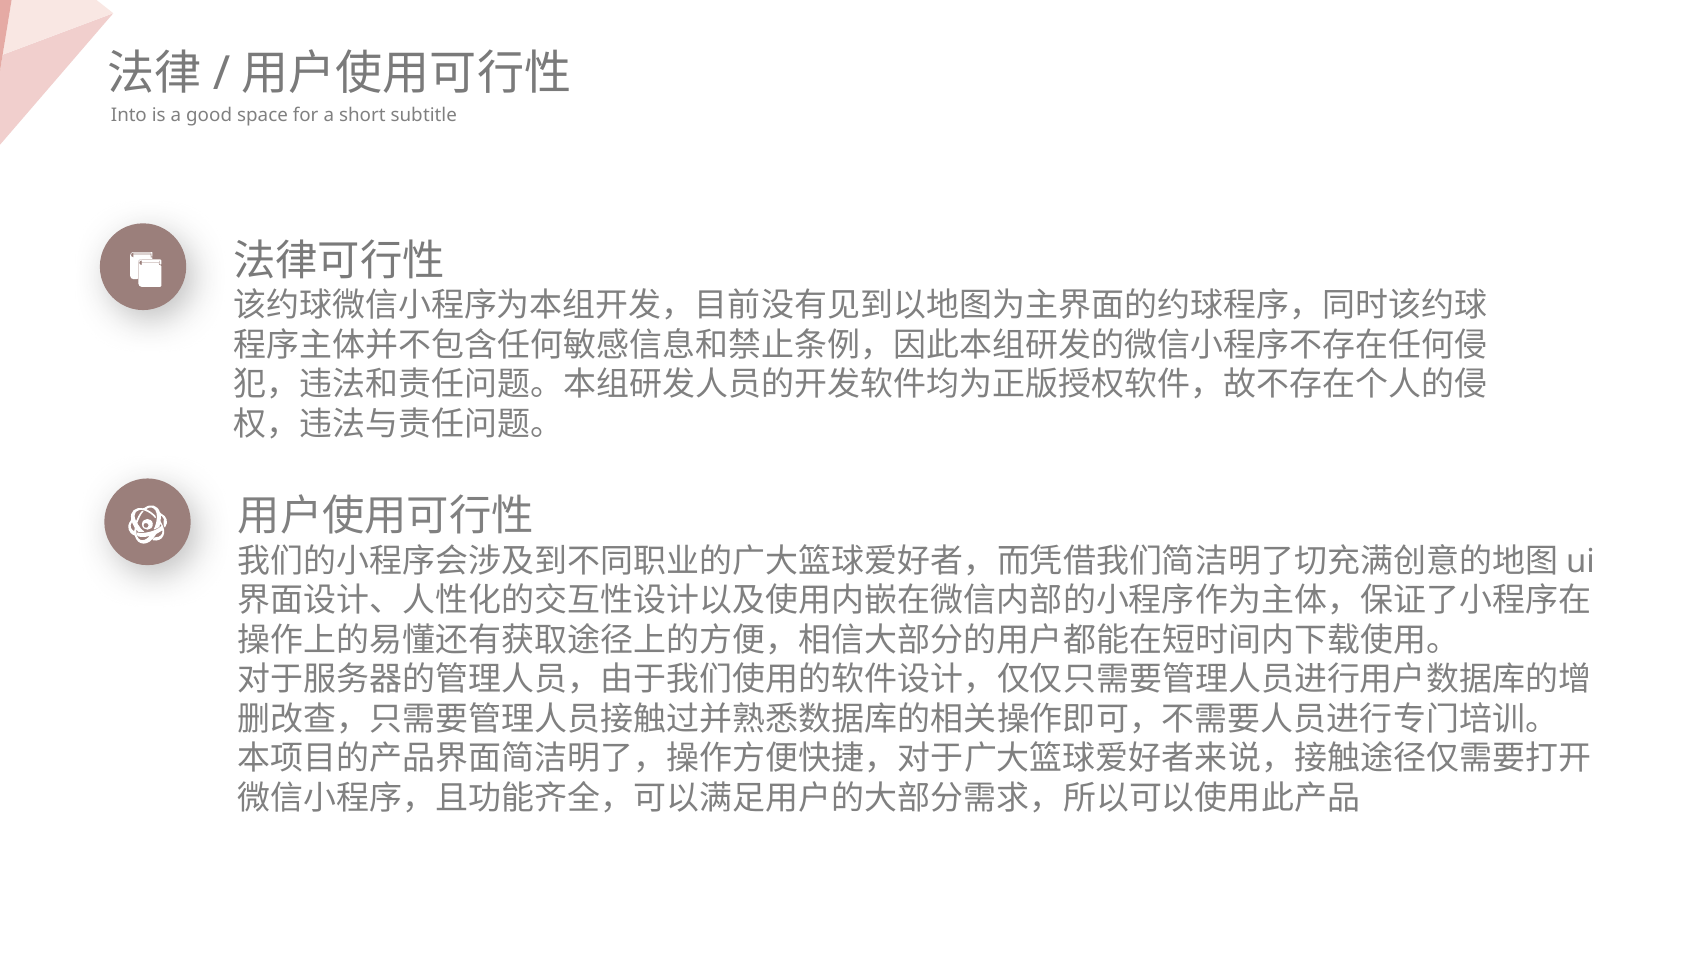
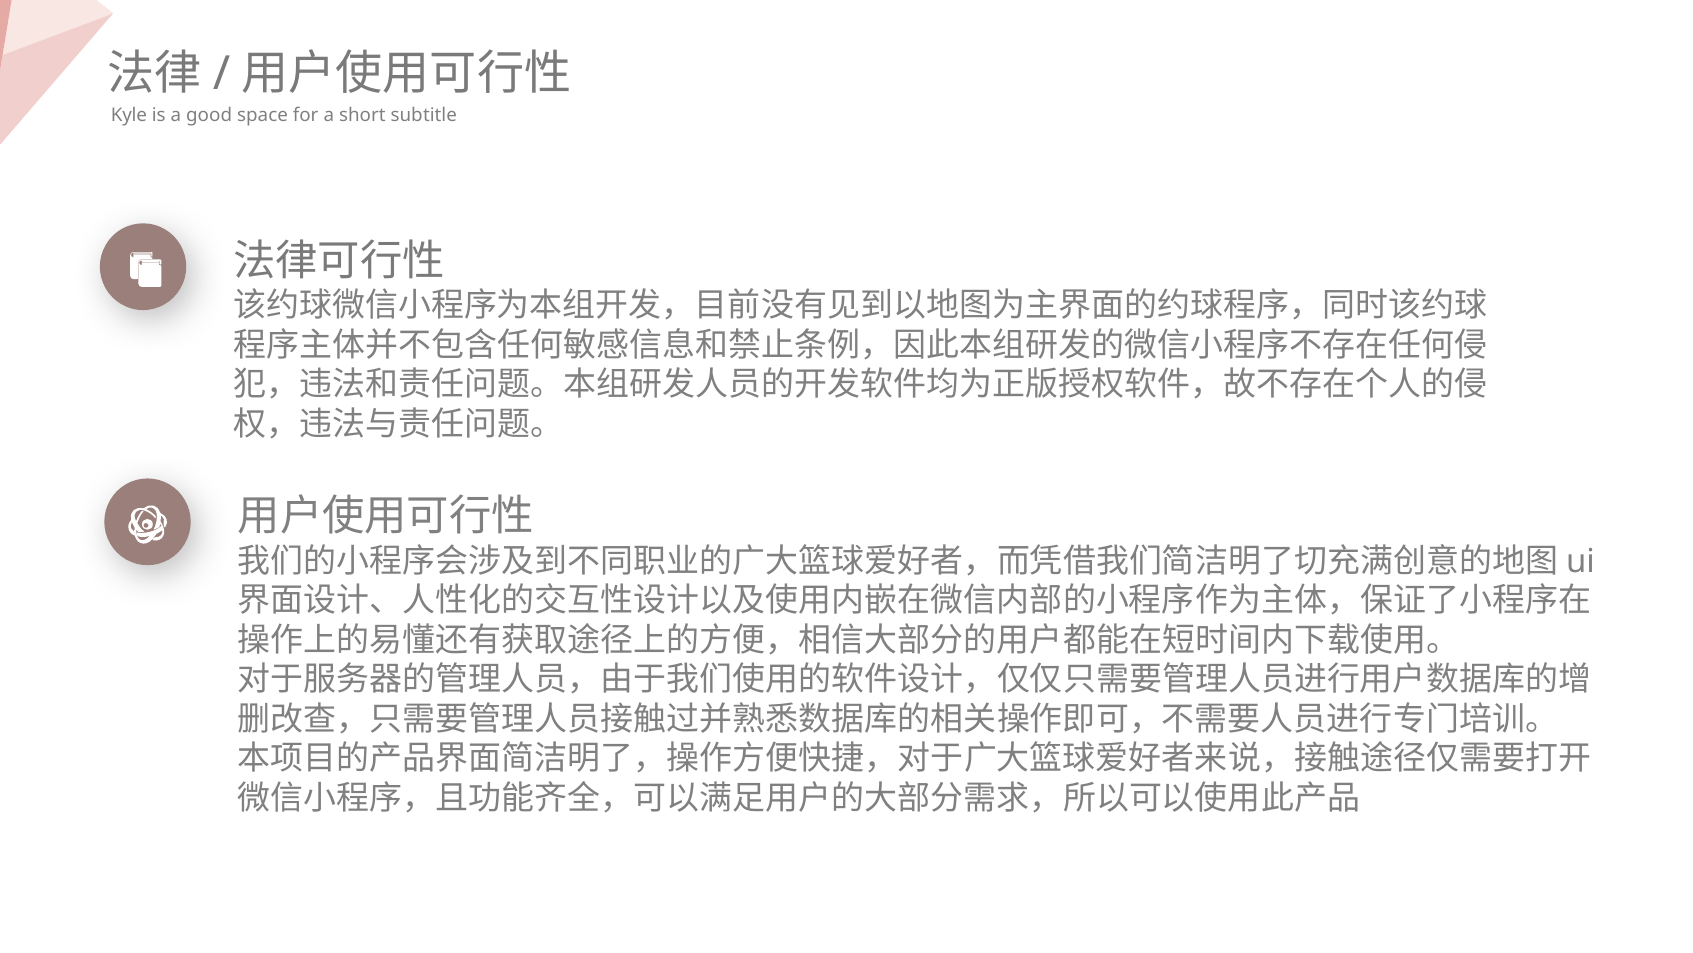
Into: Into -> Kyle
